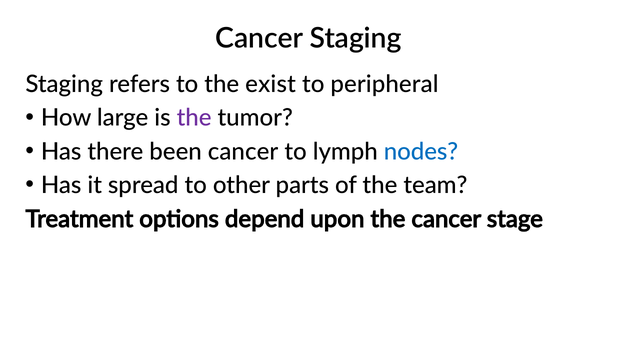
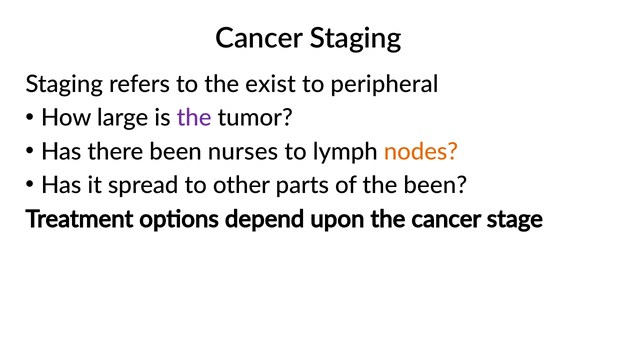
been cancer: cancer -> nurses
nodes colour: blue -> orange
the team: team -> been
